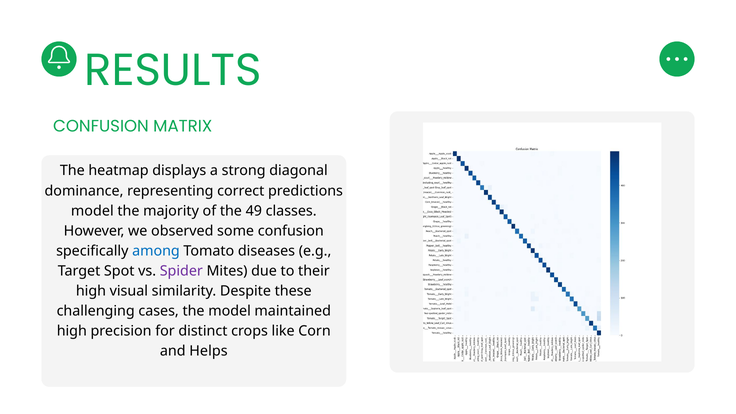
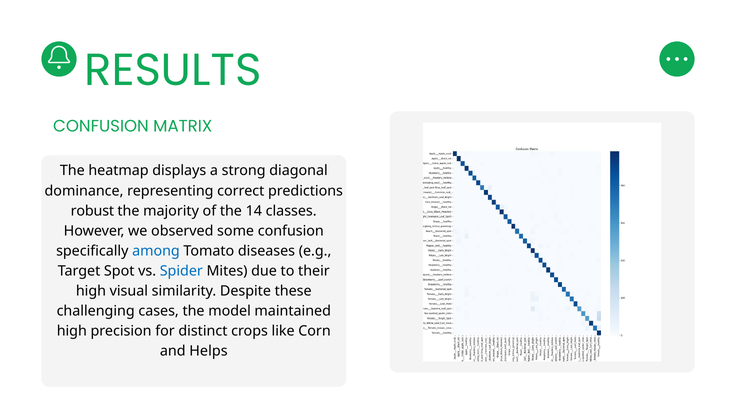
model at (92, 211): model -> robust
49: 49 -> 14
Spider colour: purple -> blue
